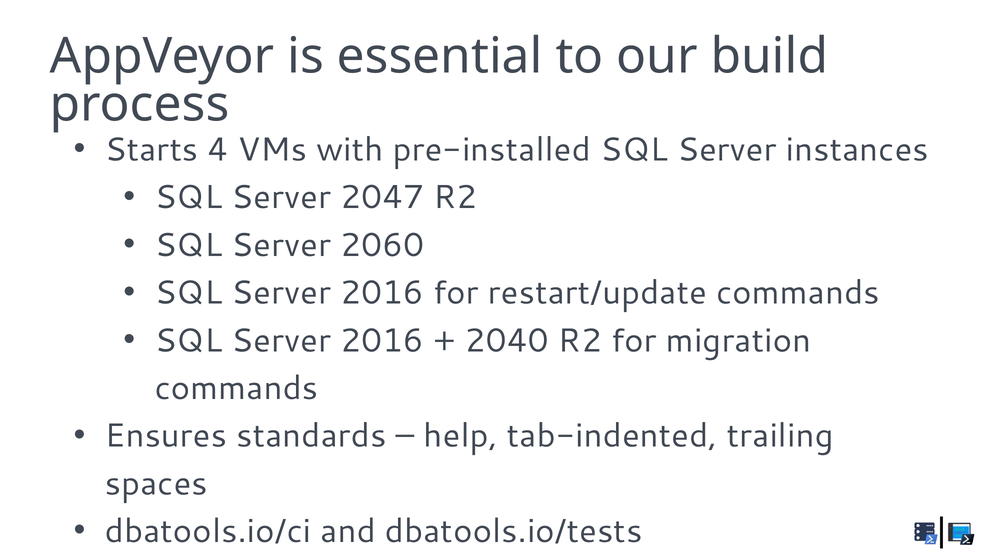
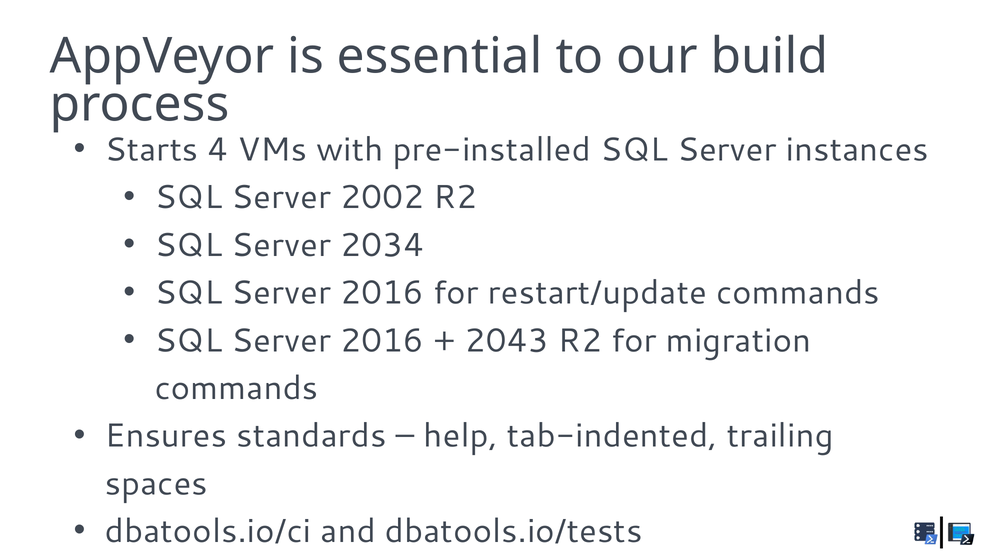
2047: 2047 -> 2002
2060: 2060 -> 2034
2040: 2040 -> 2043
